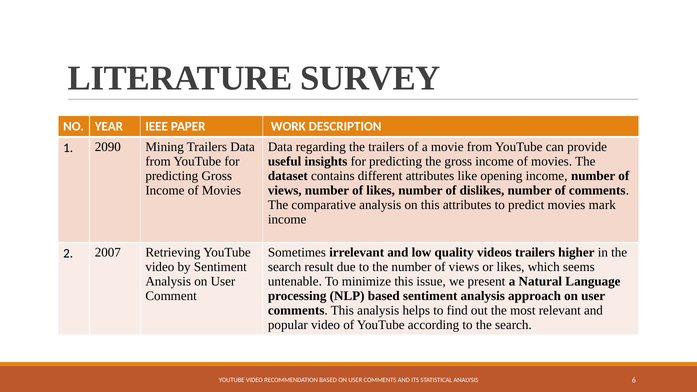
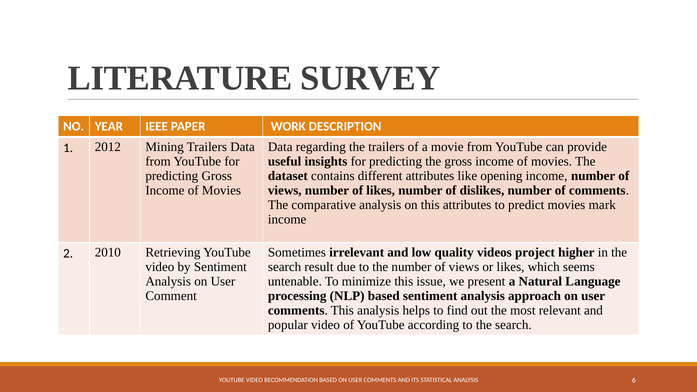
2090: 2090 -> 2012
videos trailers: trailers -> project
2007: 2007 -> 2010
